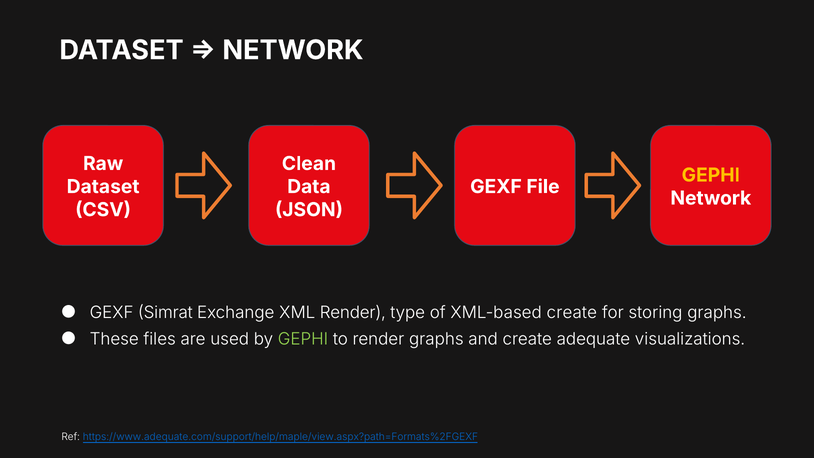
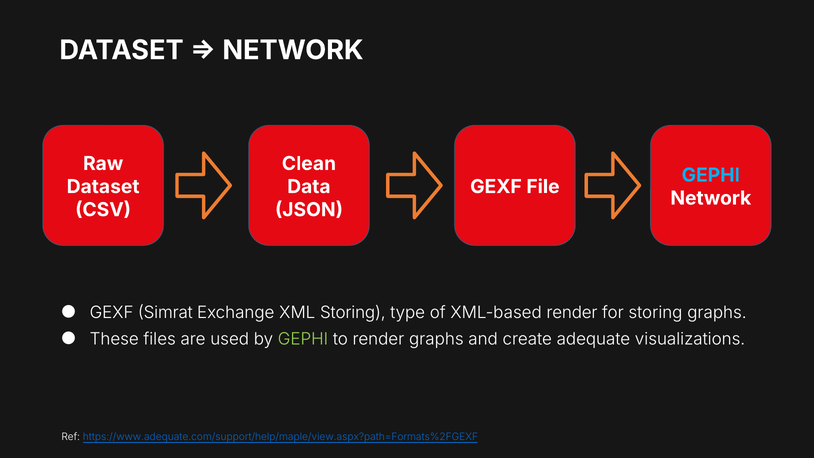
GEPHI at (711, 175) colour: yellow -> light blue
XML Render: Render -> Storing
XML-based create: create -> render
